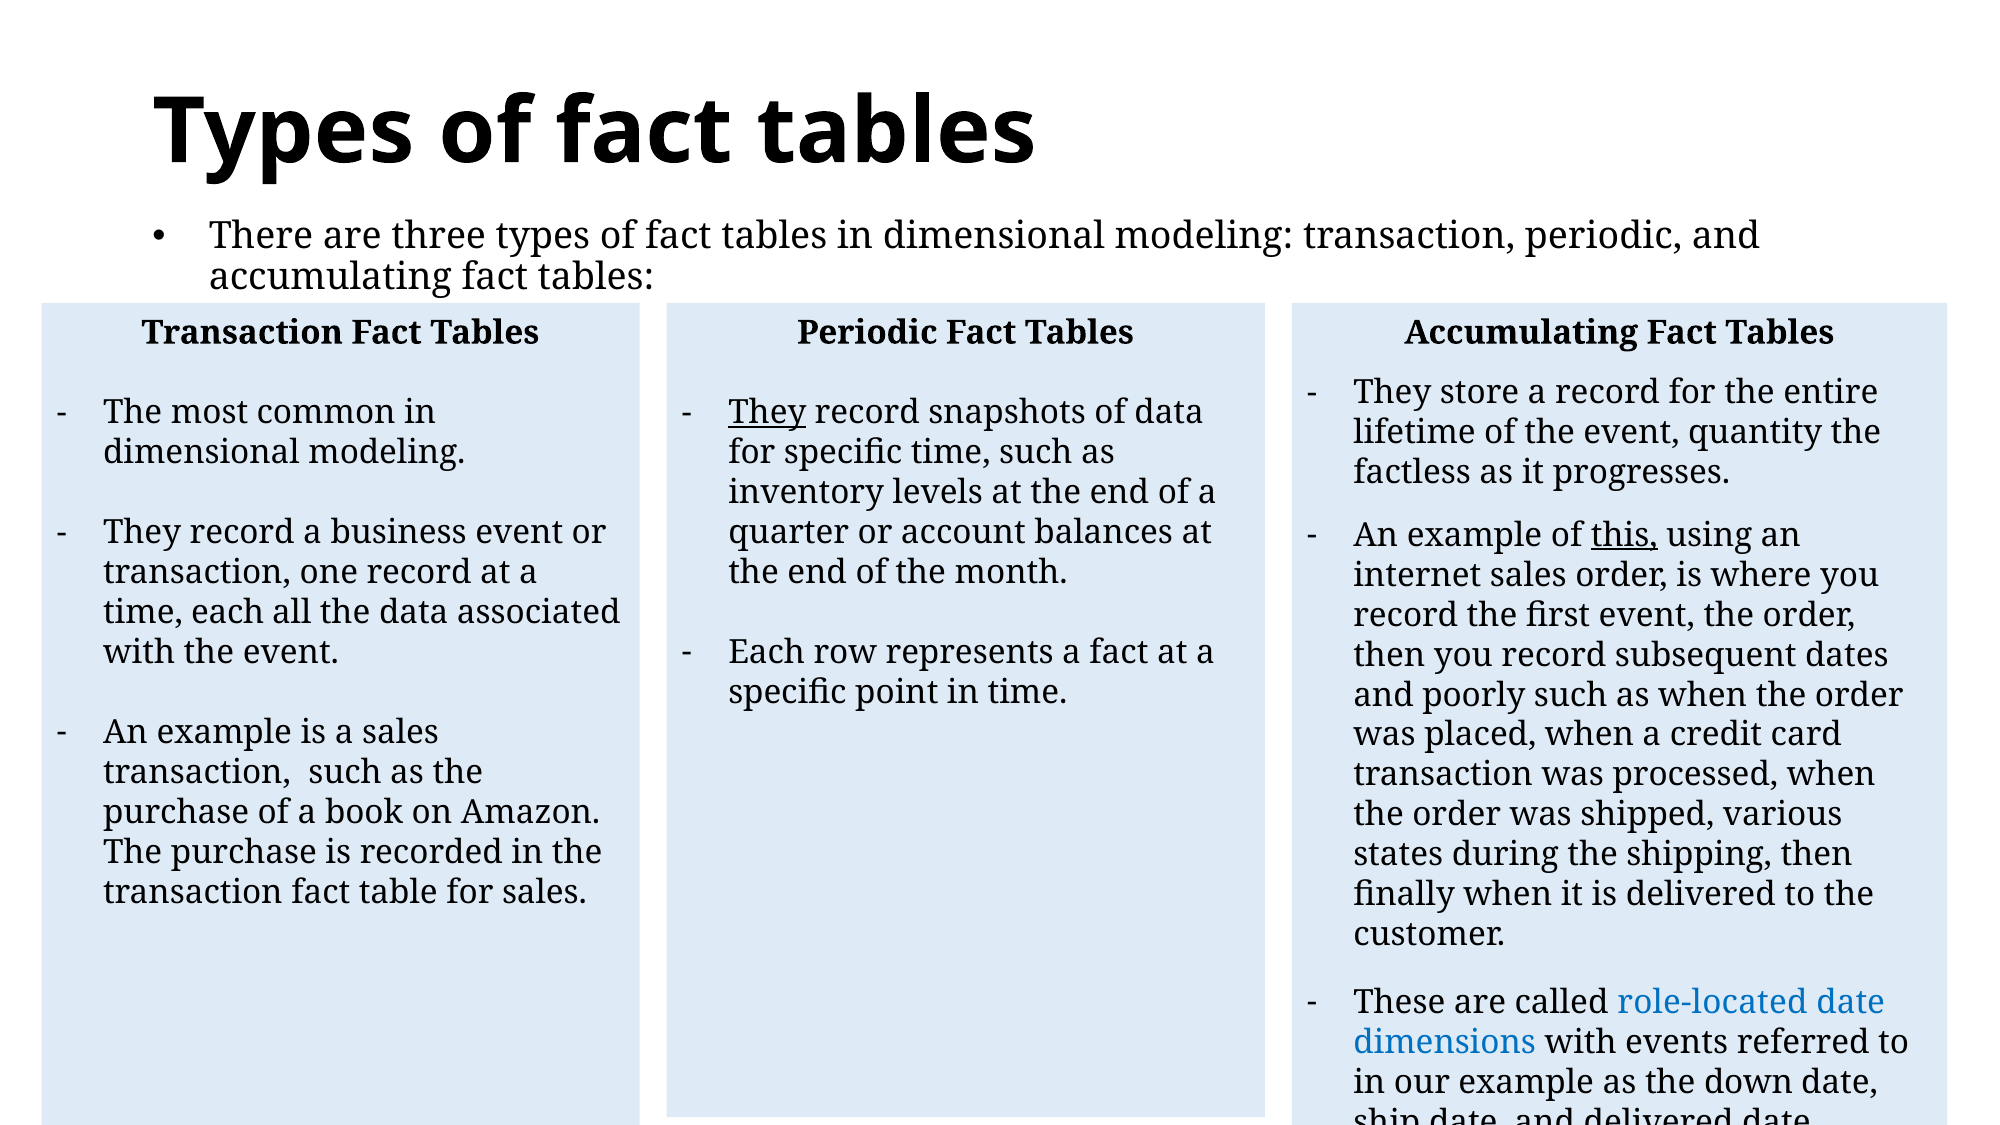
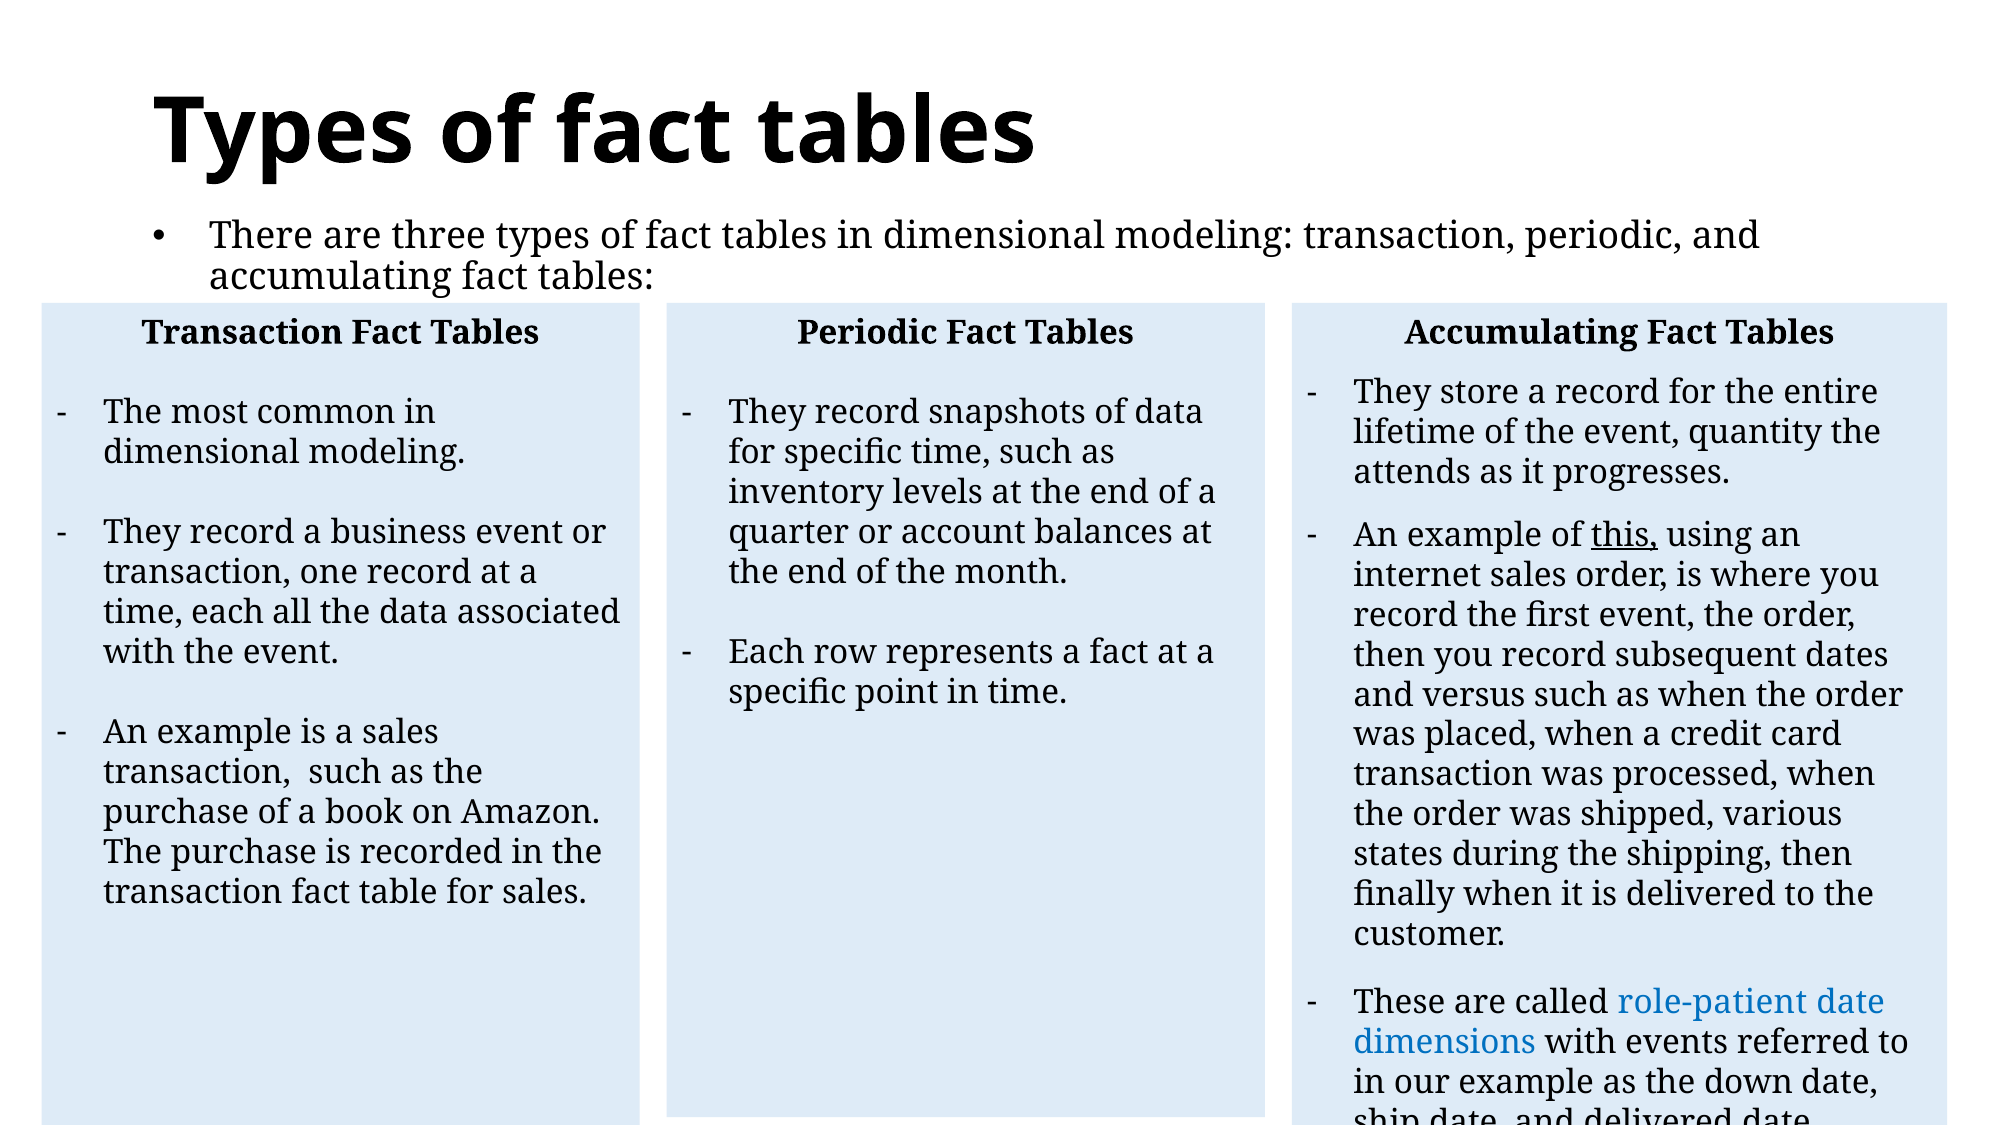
They at (767, 413) underline: present -> none
factless: factless -> attends
poorly: poorly -> versus
role-located: role-located -> role-patient
